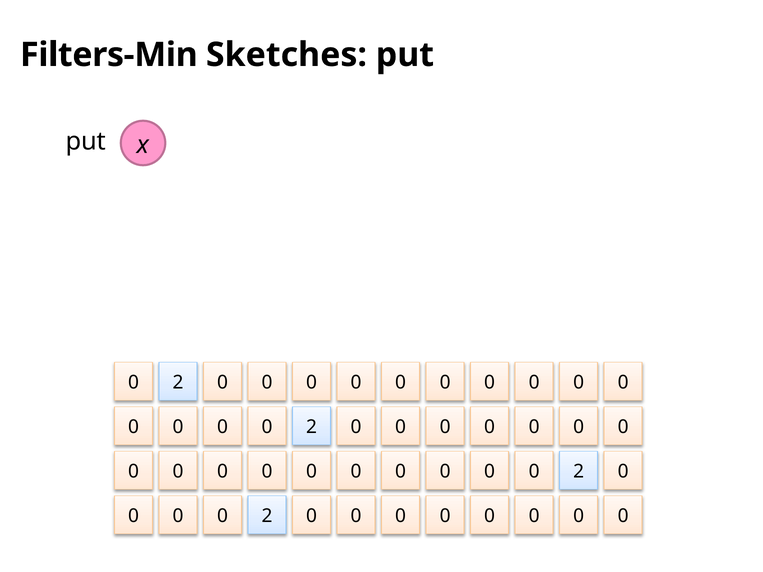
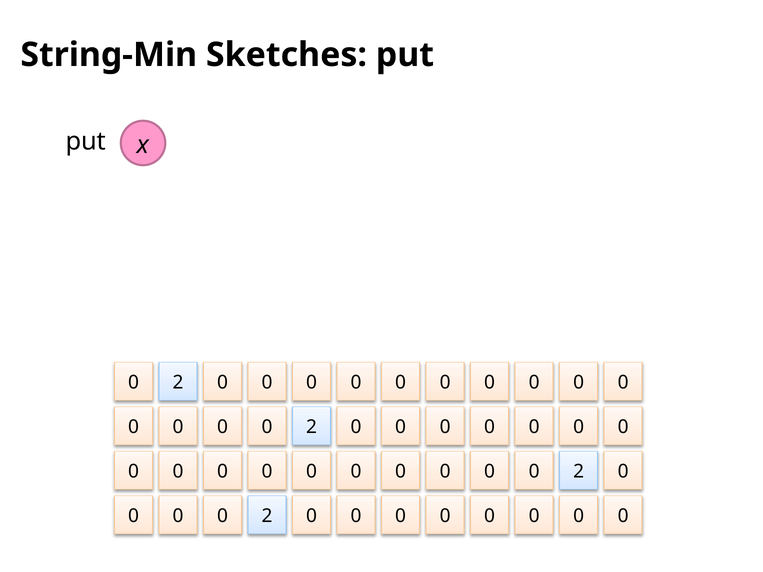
Filters-Min: Filters-Min -> String-Min
